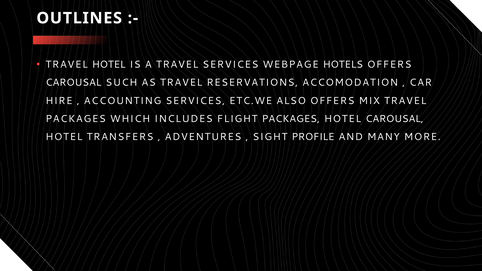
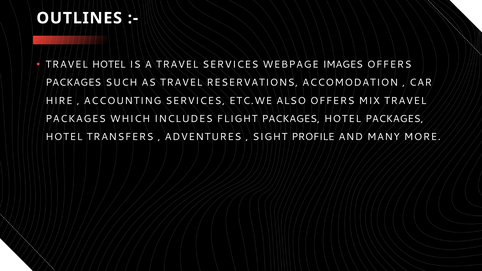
HOTELS: HOTELS -> IMAGES
CAROUSAL at (73, 83): CAROUSAL -> PACKAGES
HOTEL CAROUSAL: CAROUSAL -> PACKAGES
